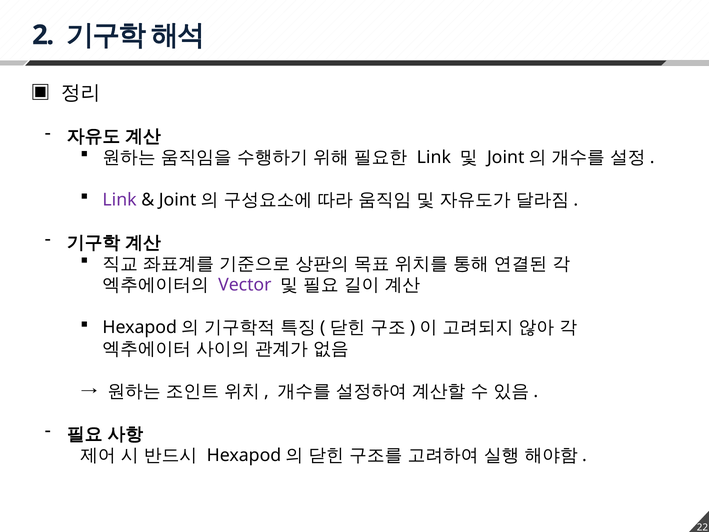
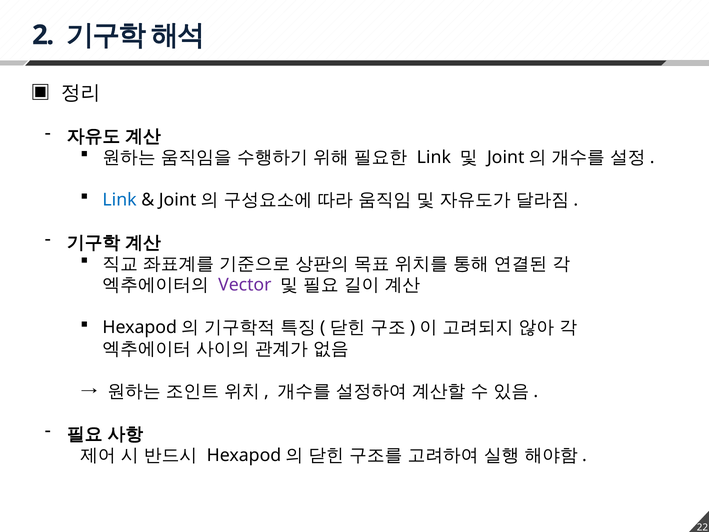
Link at (120, 200) colour: purple -> blue
